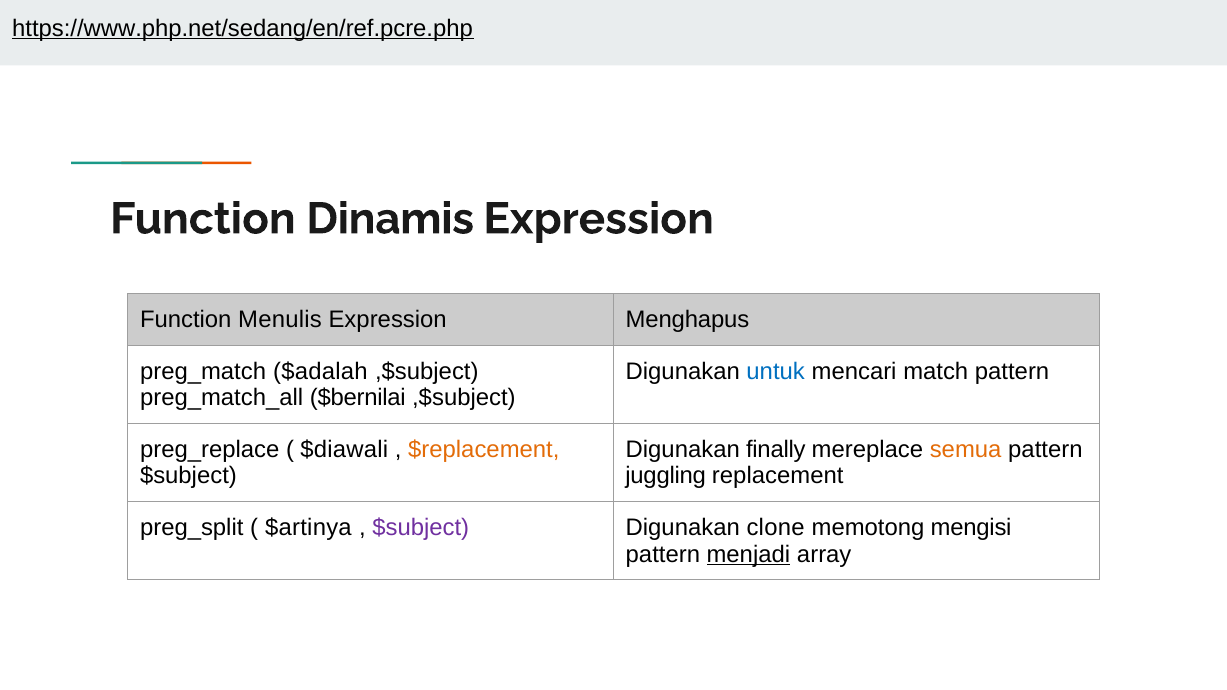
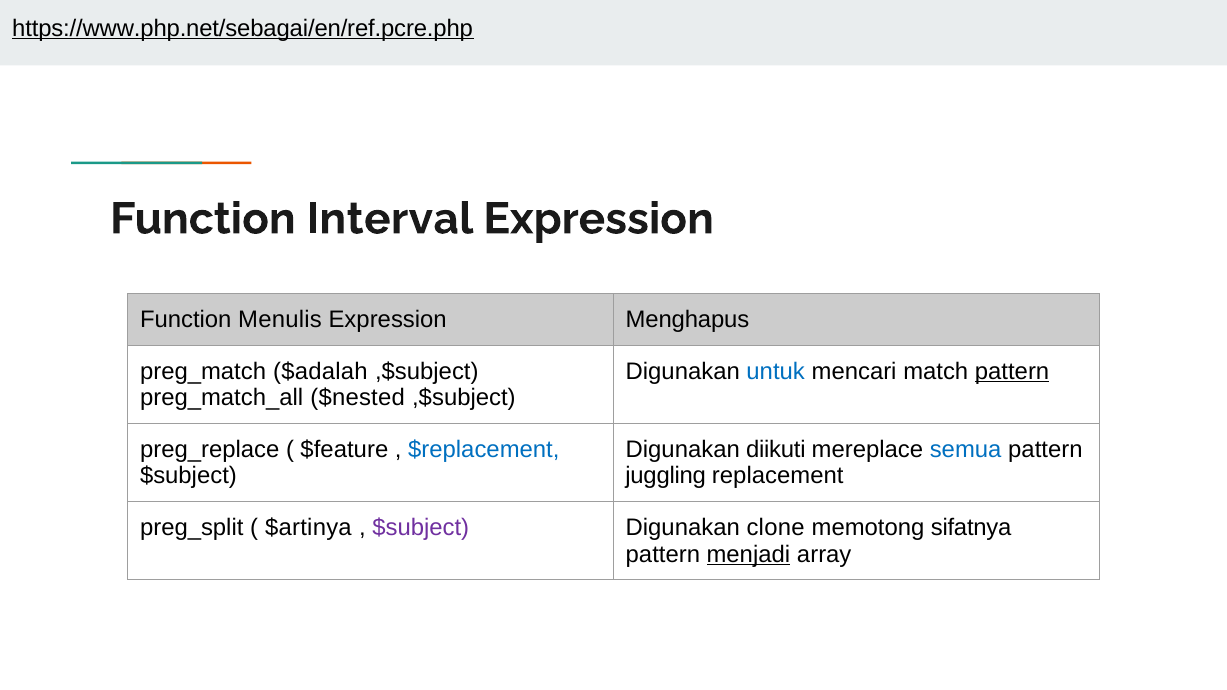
https://www.php.net/sedang/en/ref.pcre.php: https://www.php.net/sedang/en/ref.pcre.php -> https://www.php.net/sebagai/en/ref.pcre.php
Dinamis: Dinamis -> Interval
pattern at (1012, 371) underline: none -> present
$bernilai: $bernilai -> $nested
$diawali: $diawali -> $feature
$replacement colour: orange -> blue
finally: finally -> diikuti
semua colour: orange -> blue
mengisi: mengisi -> sifatnya
